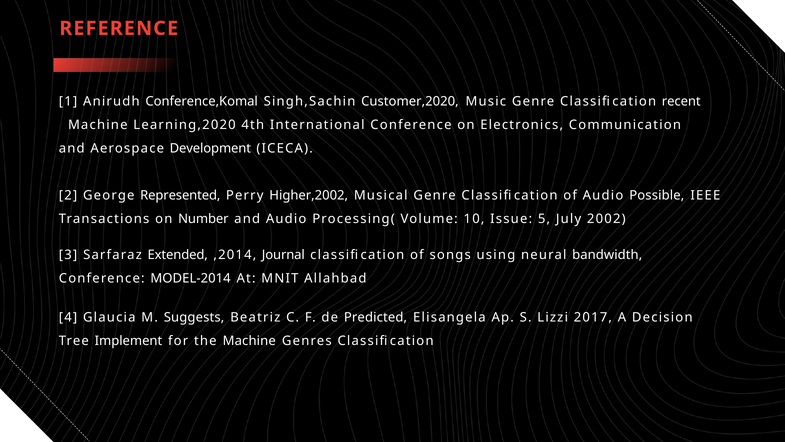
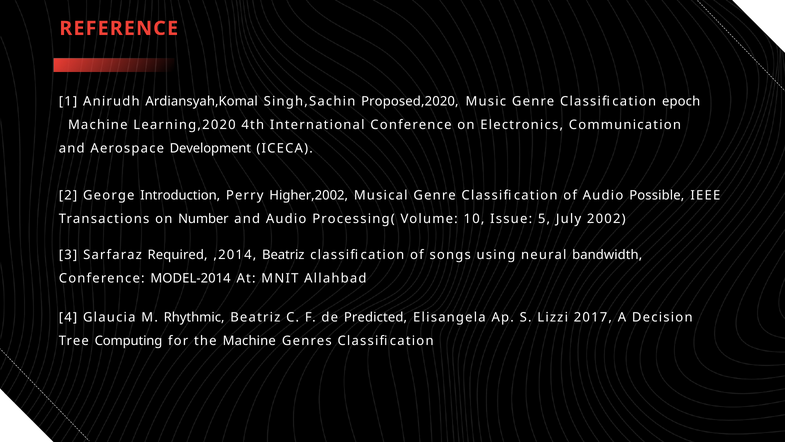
Conference,Komal: Conference,Komal -> Ardiansyah,Komal
Customer,2020: Customer,2020 -> Proposed,2020
recent: recent -> epoch
Represented: Represented -> Introduction
Extended: Extended -> Required
,2014 Journal: Journal -> Beatriz
Suggests: Suggests -> Rhythmic
Implement: Implement -> Computing
